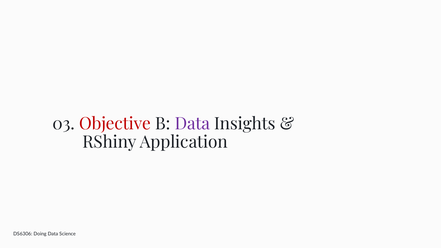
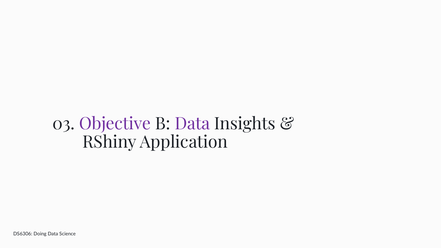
Objective colour: red -> purple
